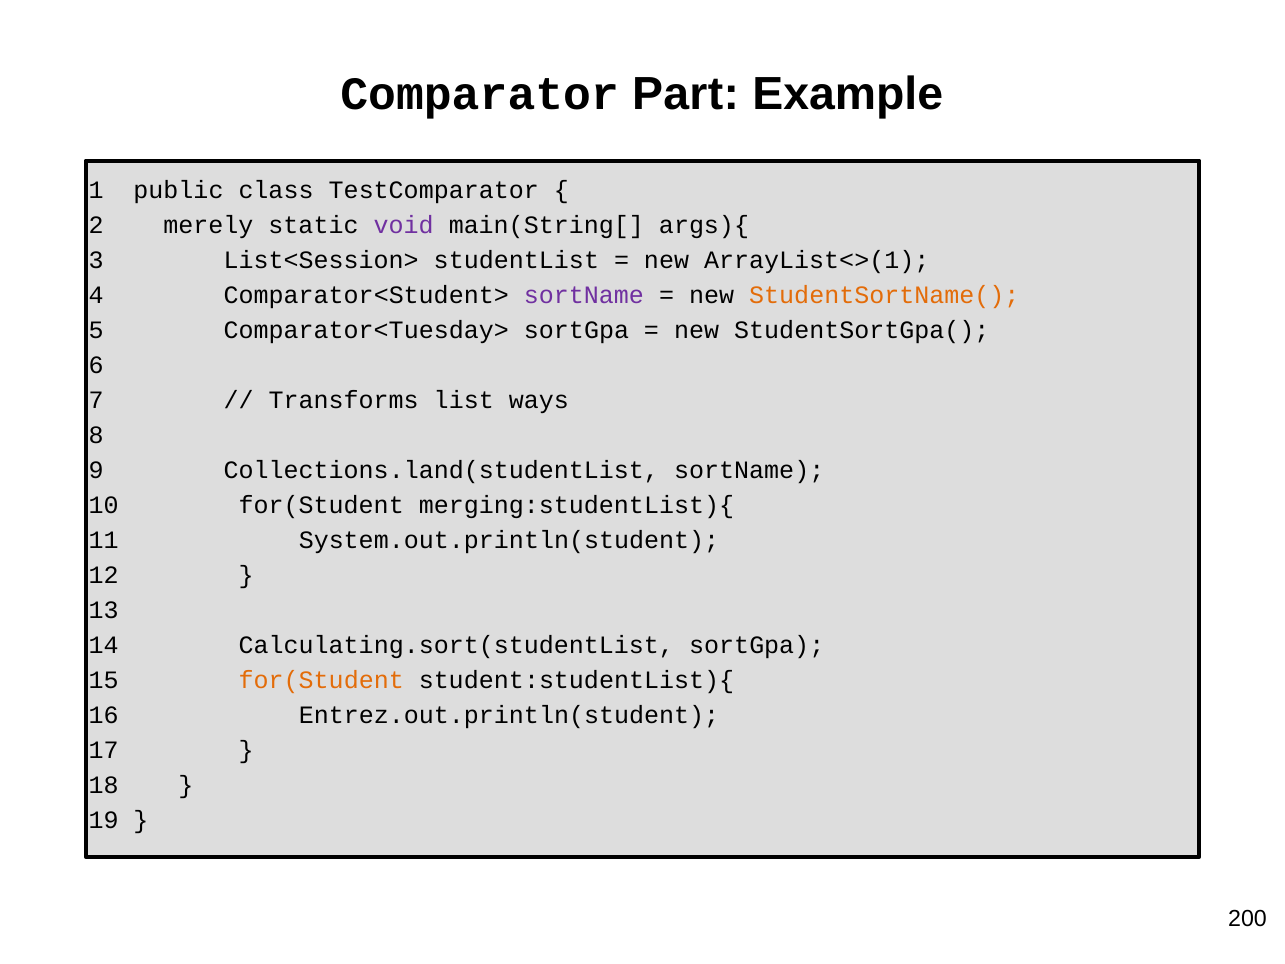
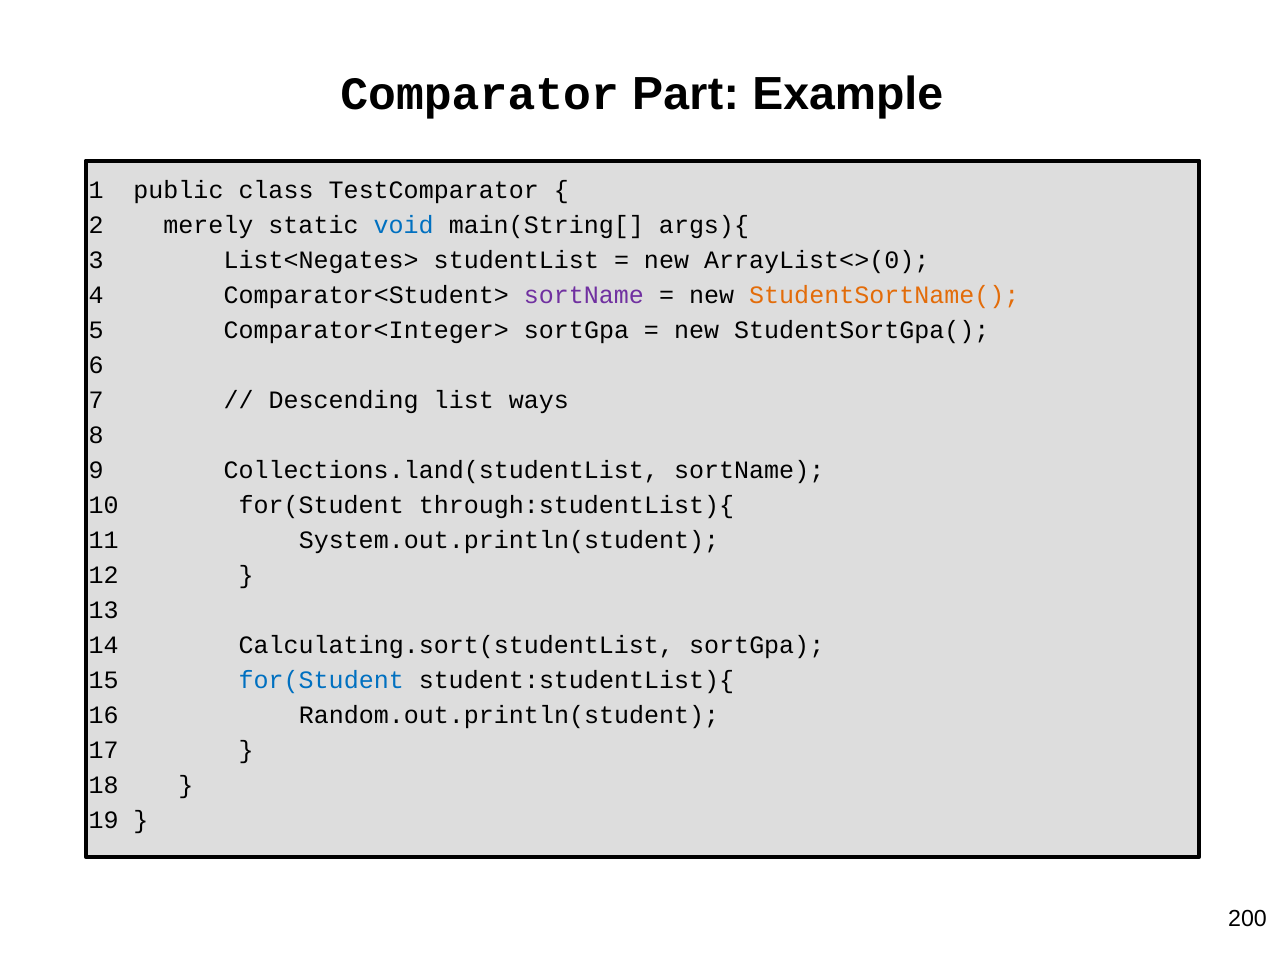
void colour: purple -> blue
List<Session>: List<Session> -> List<Negates>
ArrayList<>(1: ArrayList<>(1 -> ArrayList<>(0
Comparator<Tuesday>: Comparator<Tuesday> -> Comparator<Integer>
Transforms: Transforms -> Descending
merging:studentList){: merging:studentList){ -> through:studentList){
for(Student at (321, 680) colour: orange -> blue
Entrez.out.println(student: Entrez.out.println(student -> Random.out.println(student
